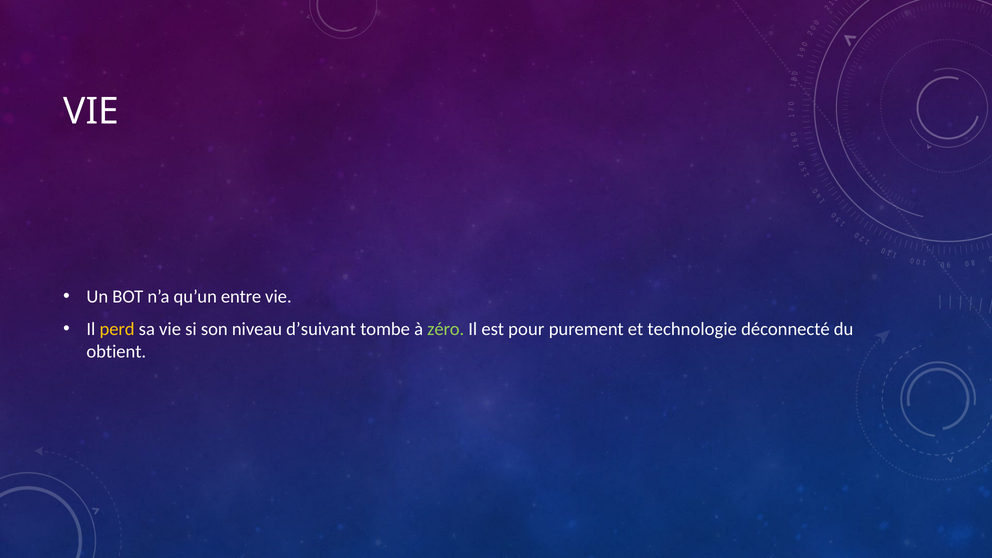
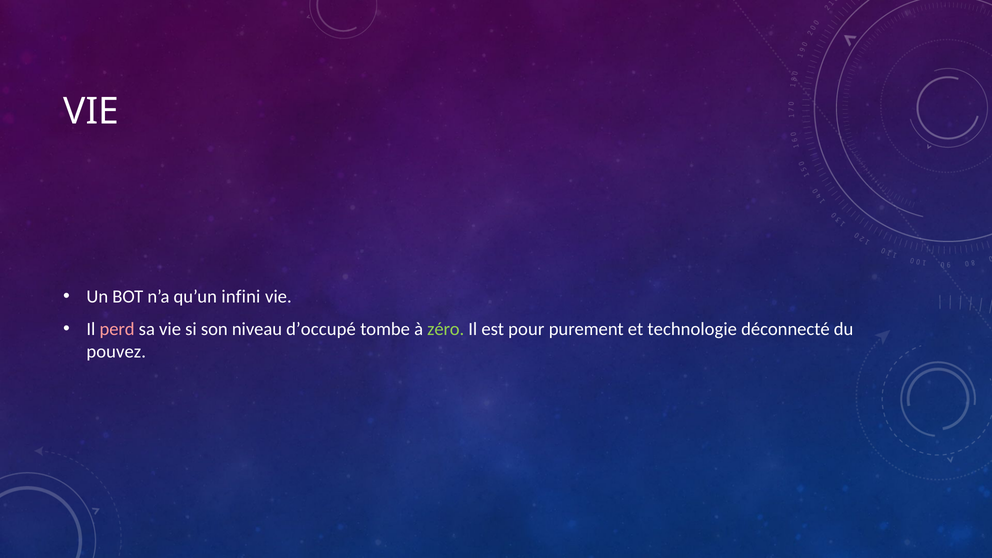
entre: entre -> infini
perd colour: yellow -> pink
d’suivant: d’suivant -> d’occupé
obtient: obtient -> pouvez
